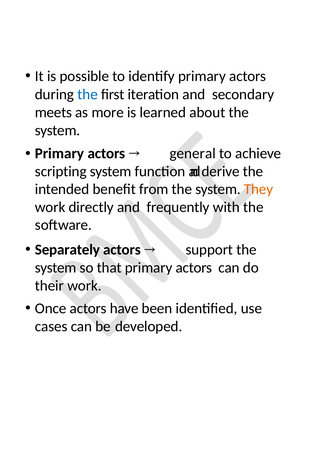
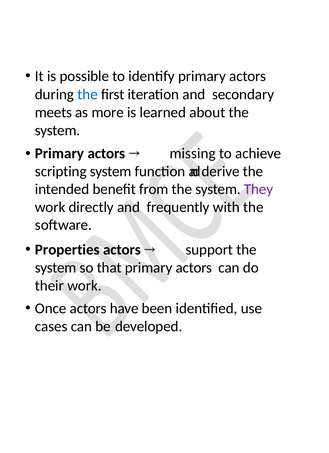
general: general -> missing
They colour: orange -> purple
Separately: Separately -> Properties
